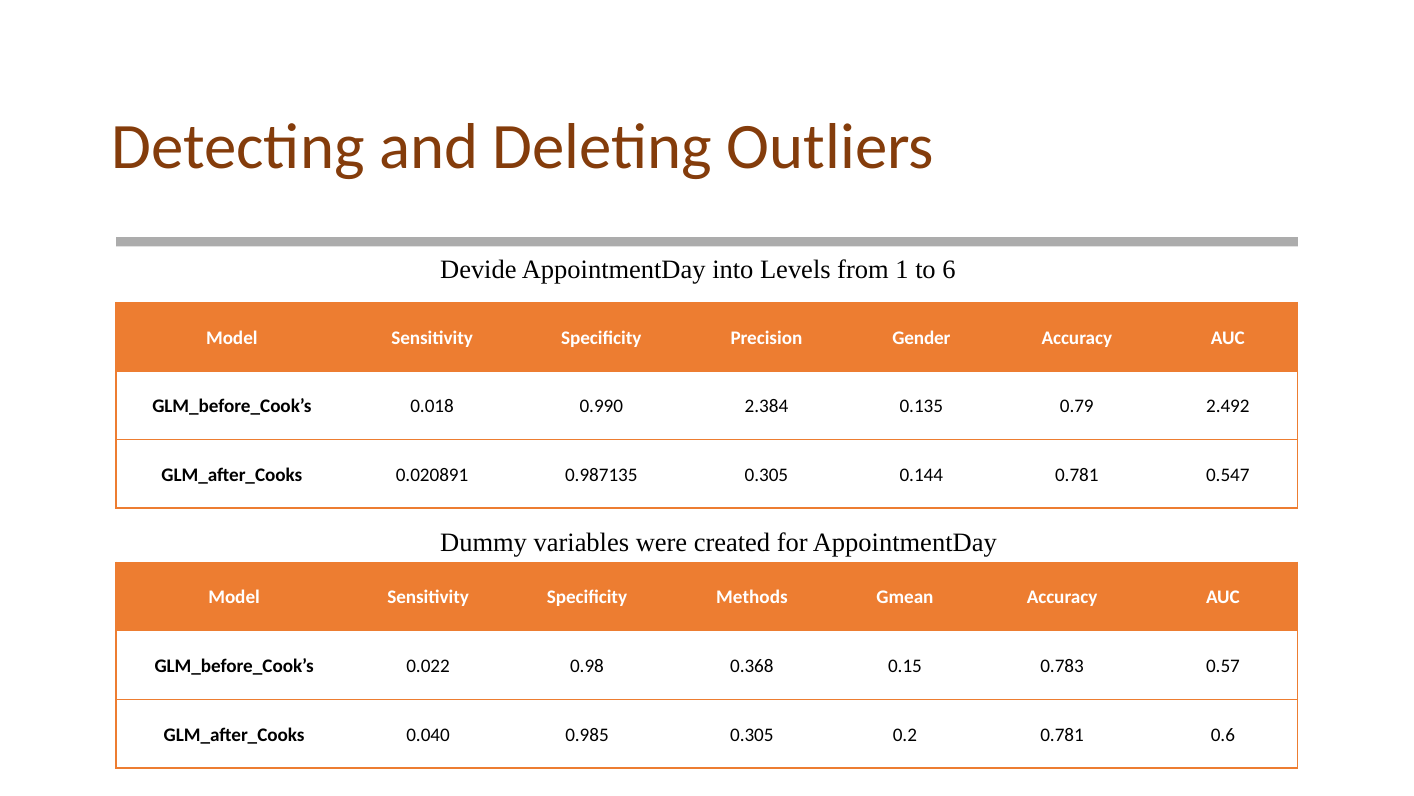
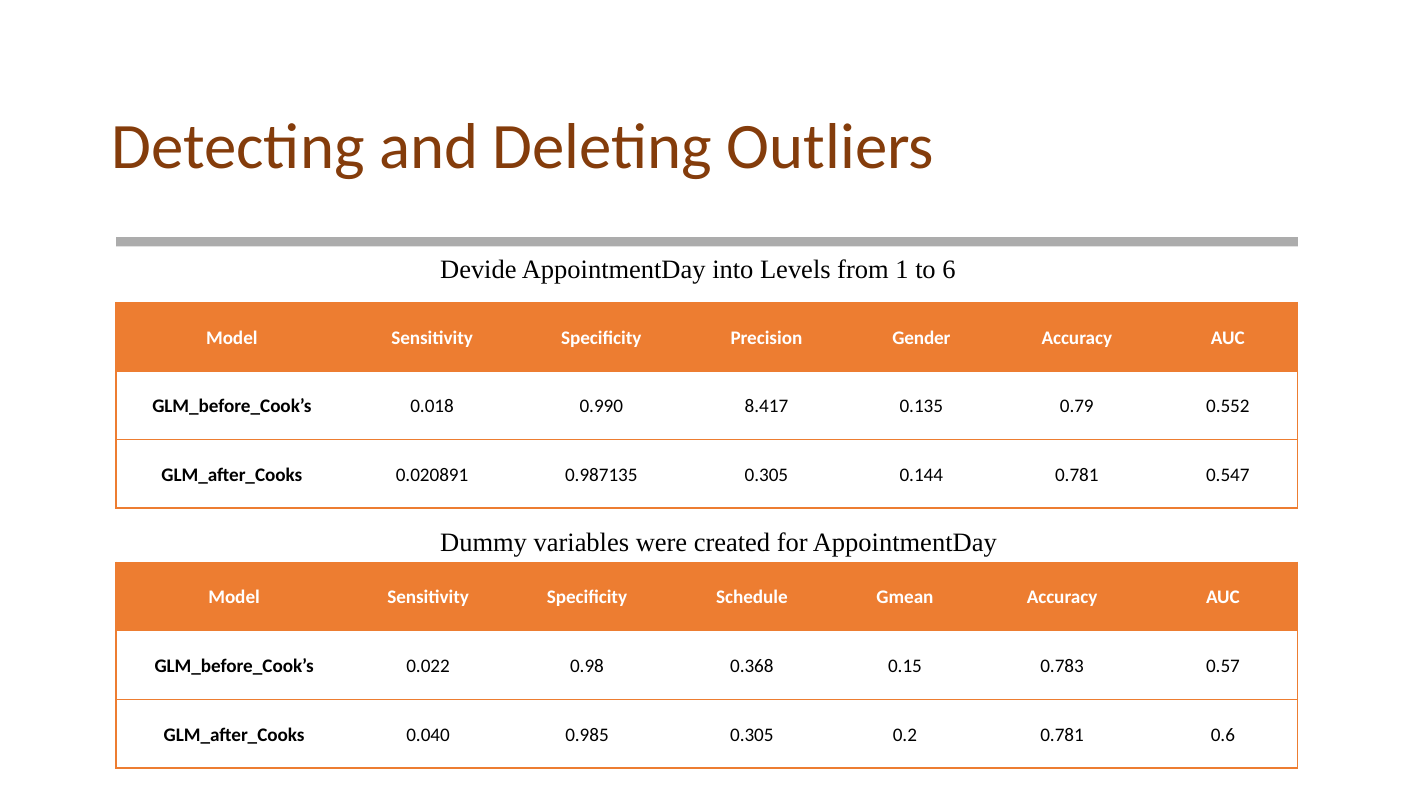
2.384: 2.384 -> 8.417
2.492: 2.492 -> 0.552
Methods: Methods -> Schedule
